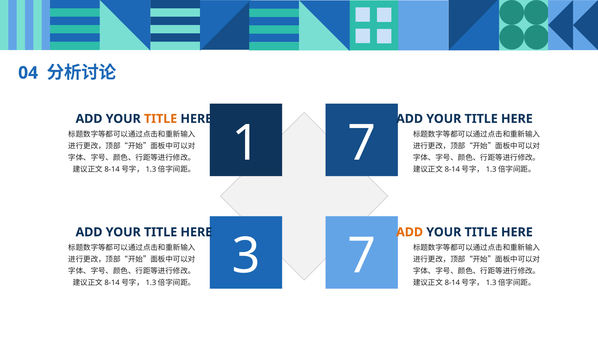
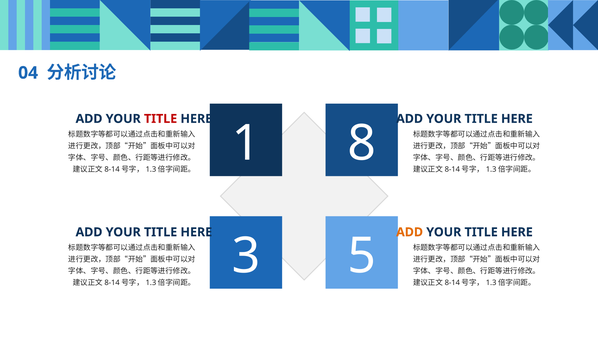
TITLE at (161, 119) colour: orange -> red
1 7: 7 -> 8
3 7: 7 -> 5
